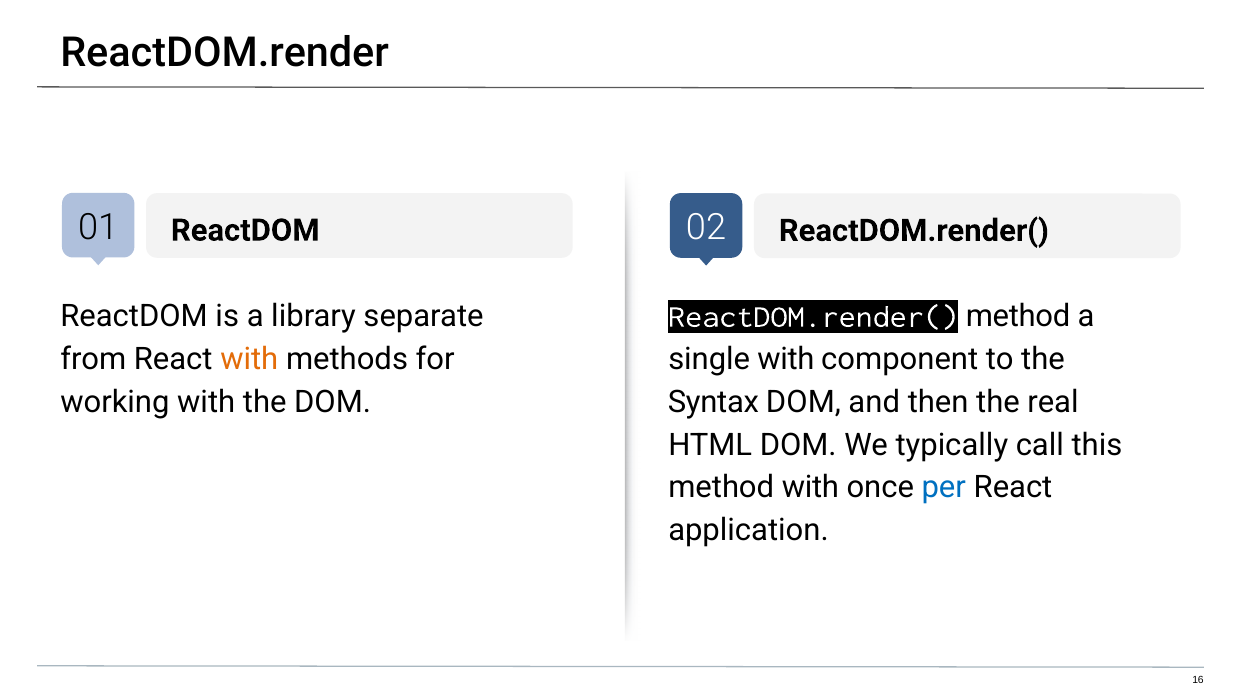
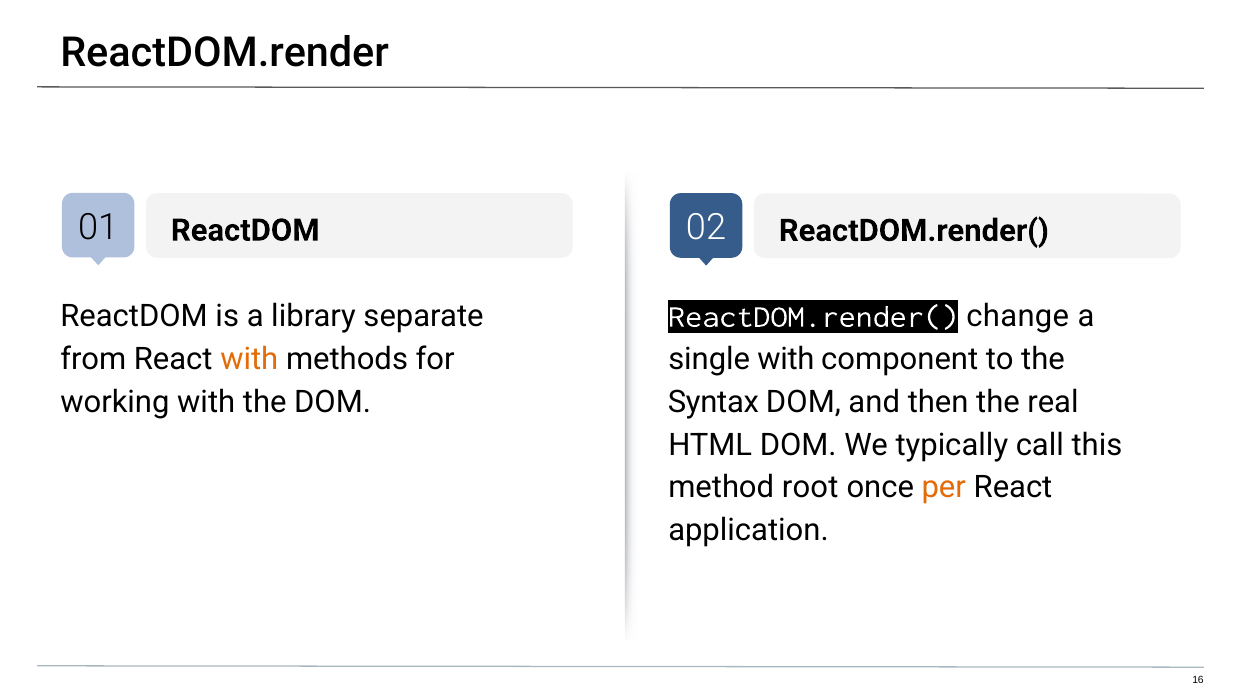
ReactDOM.render( method: method -> change
method with: with -> root
per colour: blue -> orange
